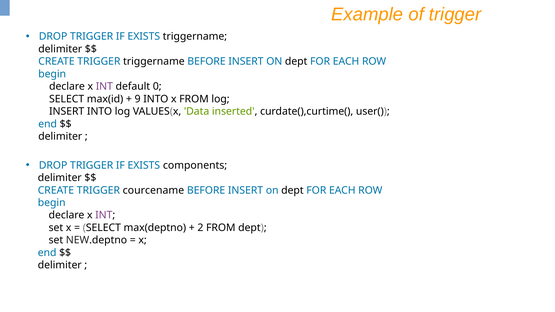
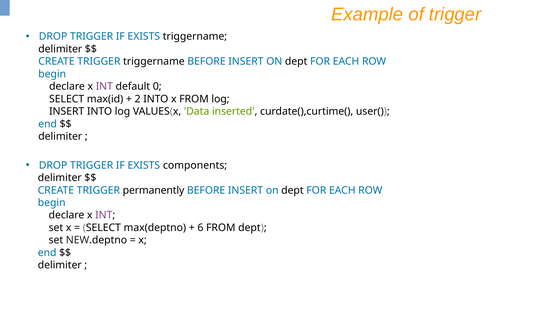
9: 9 -> 2
courcename: courcename -> permanently
2: 2 -> 6
